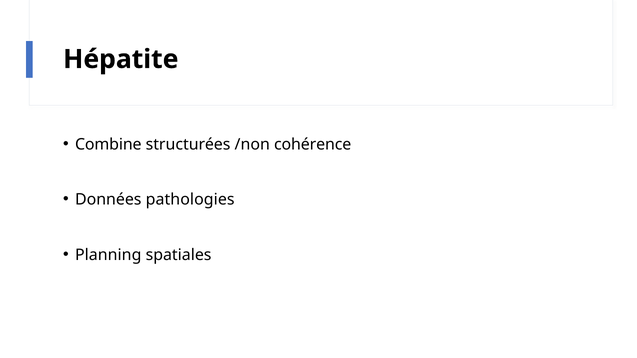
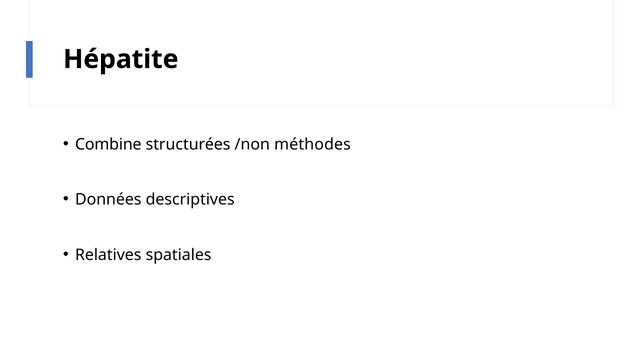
cohérence: cohérence -> méthodes
pathologies: pathologies -> descriptives
Planning: Planning -> Relatives
